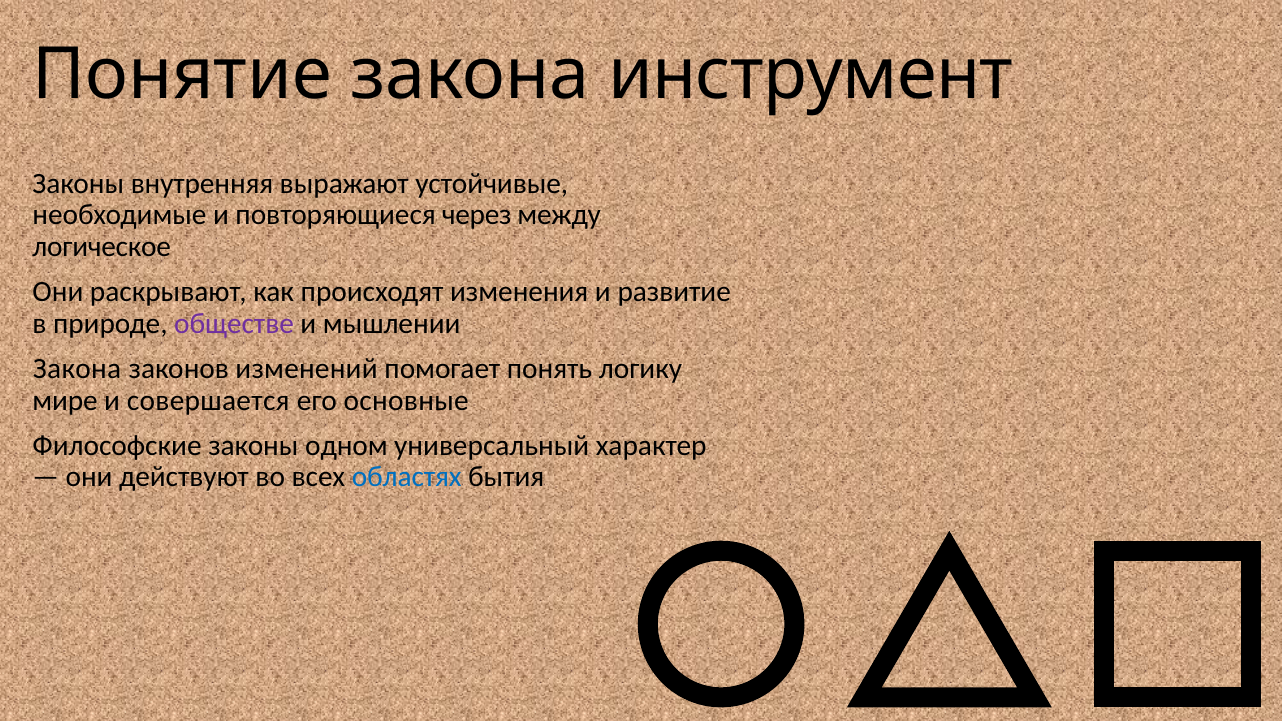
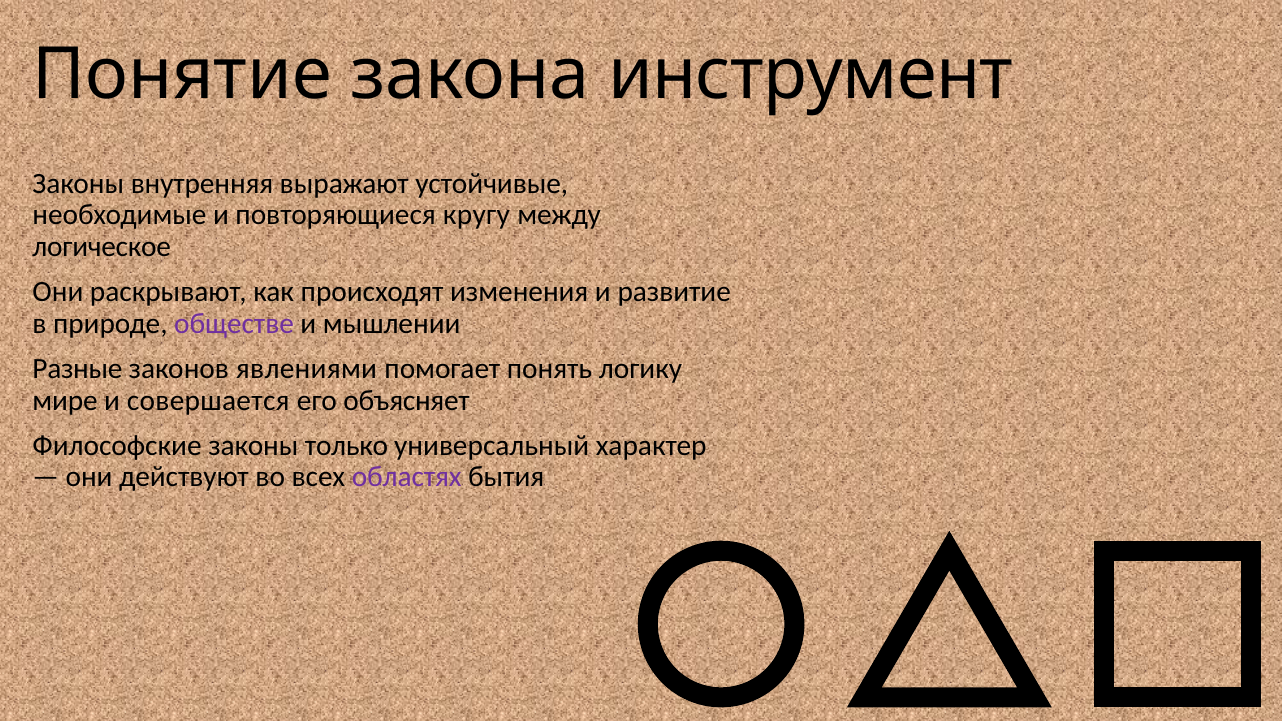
через: через -> кругу
Закона at (77, 369): Закона -> Разные
изменений: изменений -> явлениями
основные: основные -> объясняет
одном: одном -> только
областях colour: blue -> purple
